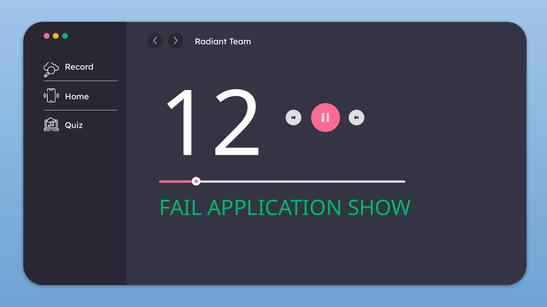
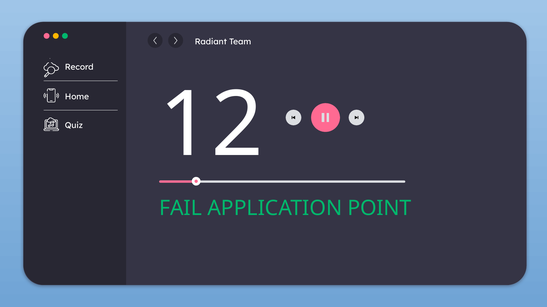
SHOW: SHOW -> POINT
